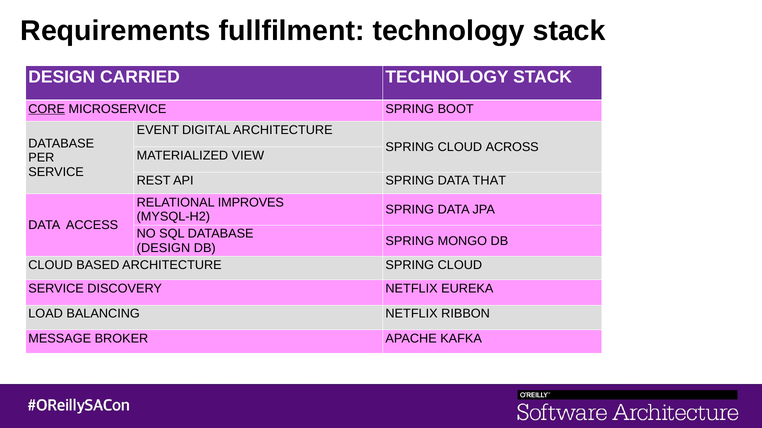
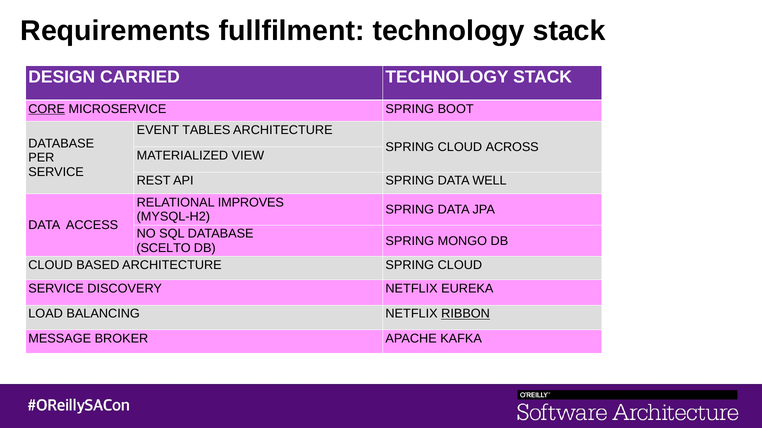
DIGITAL: DIGITAL -> TABLES
THAT: THAT -> WELL
DESIGN at (163, 248): DESIGN -> SCELTO
RIBBON underline: none -> present
